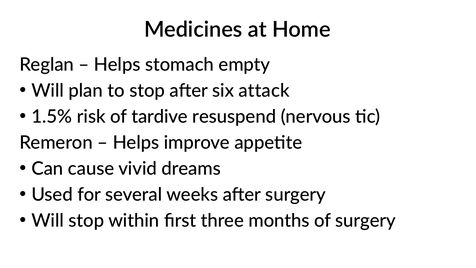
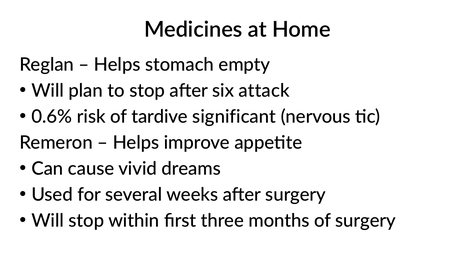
1.5%: 1.5% -> 0.6%
resuspend: resuspend -> significant
